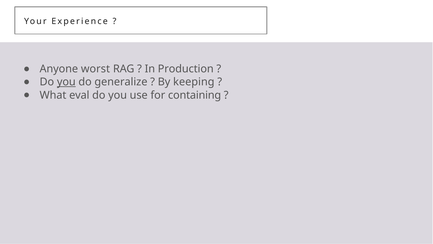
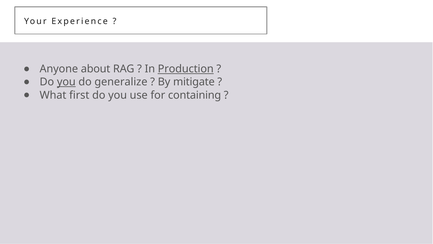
worst: worst -> about
Production underline: none -> present
keeping: keeping -> mitigate
eval: eval -> first
